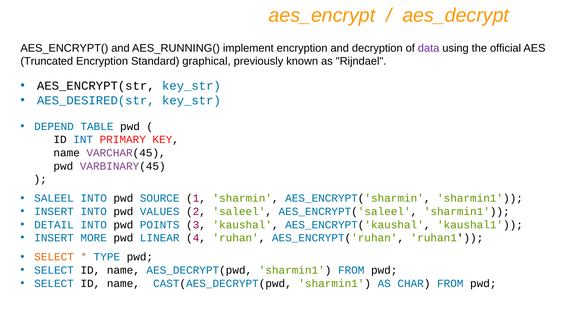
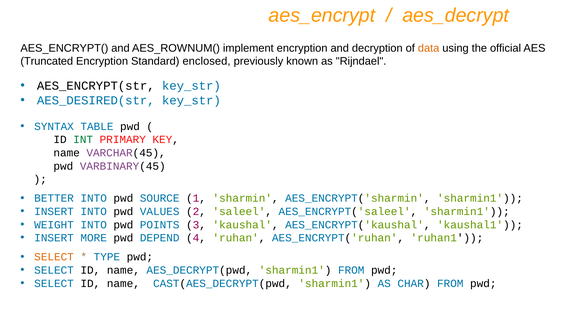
AES_RUNNING(: AES_RUNNING( -> AES_ROWNUM(
data colour: purple -> orange
graphical: graphical -> enclosed
DEPEND: DEPEND -> SYNTAX
INT colour: blue -> green
SALEEL at (54, 198): SALEEL -> BETTER
DETAIL: DETAIL -> WEIGHT
LINEAR: LINEAR -> DEPEND
